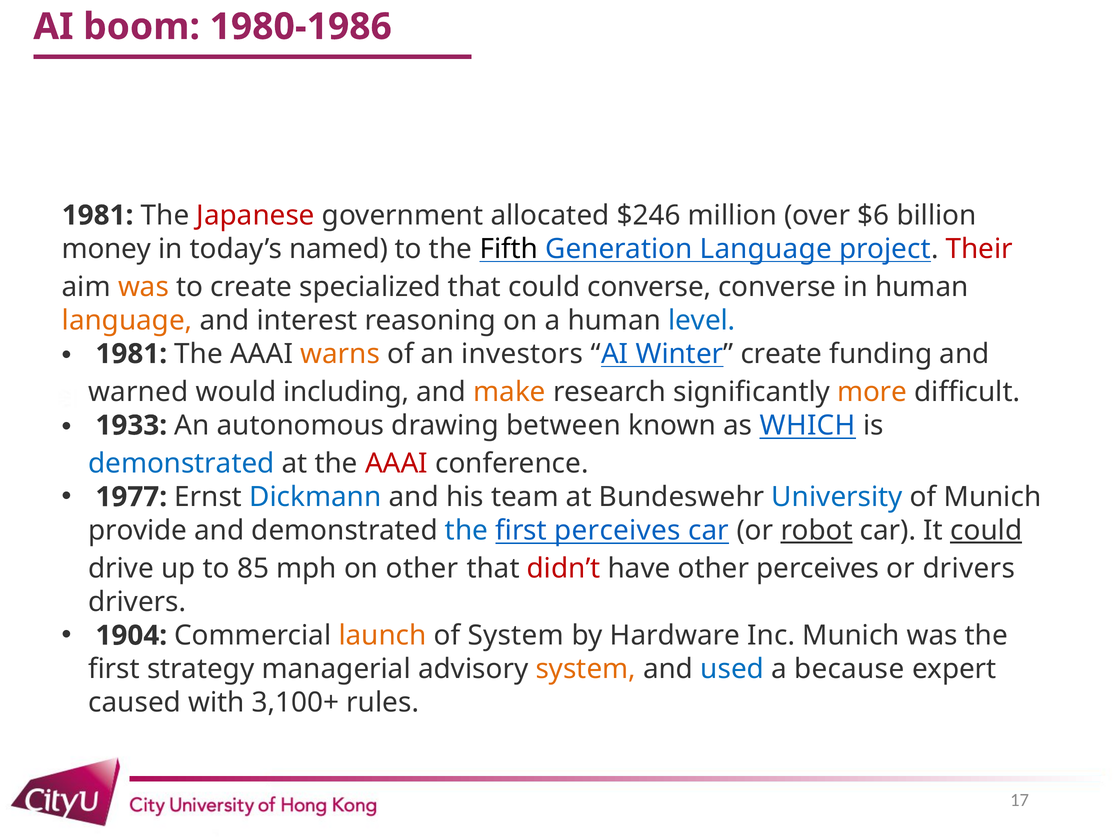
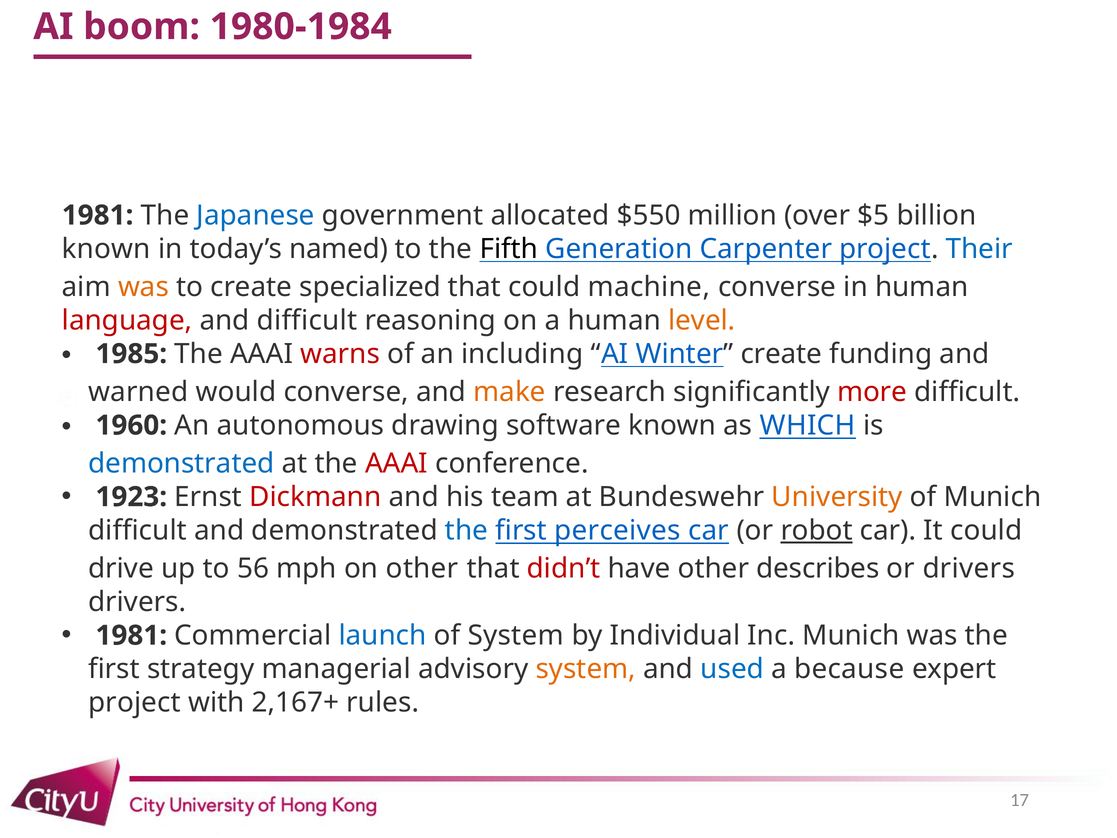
1980-1986: 1980-1986 -> 1980-1984
Japanese colour: red -> blue
$246: $246 -> $550
$6: $6 -> $5
money at (106, 249): money -> known
Generation Language: Language -> Carpenter
Their colour: red -> blue
could converse: converse -> machine
language at (127, 320) colour: orange -> red
and interest: interest -> difficult
level colour: blue -> orange
1981 at (131, 354): 1981 -> 1985
warns colour: orange -> red
investors: investors -> including
would including: including -> converse
more colour: orange -> red
1933: 1933 -> 1960
between: between -> software
1977: 1977 -> 1923
Dickmann colour: blue -> red
University colour: blue -> orange
provide at (138, 530): provide -> difficult
could at (986, 530) underline: present -> none
85: 85 -> 56
other perceives: perceives -> describes
1904 at (131, 635): 1904 -> 1981
launch colour: orange -> blue
Hardware: Hardware -> Individual
caused at (135, 702): caused -> project
3,100+: 3,100+ -> 2,167+
